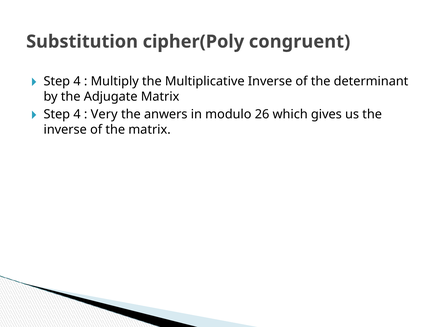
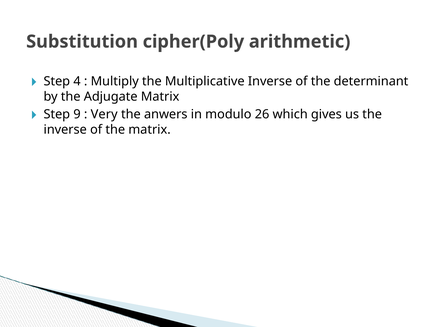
congruent: congruent -> arithmetic
4 at (77, 114): 4 -> 9
